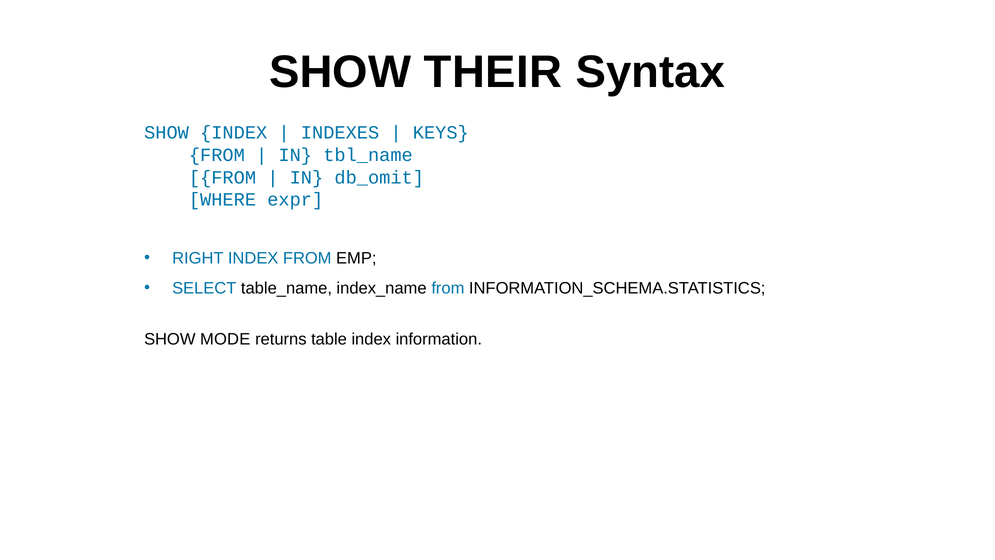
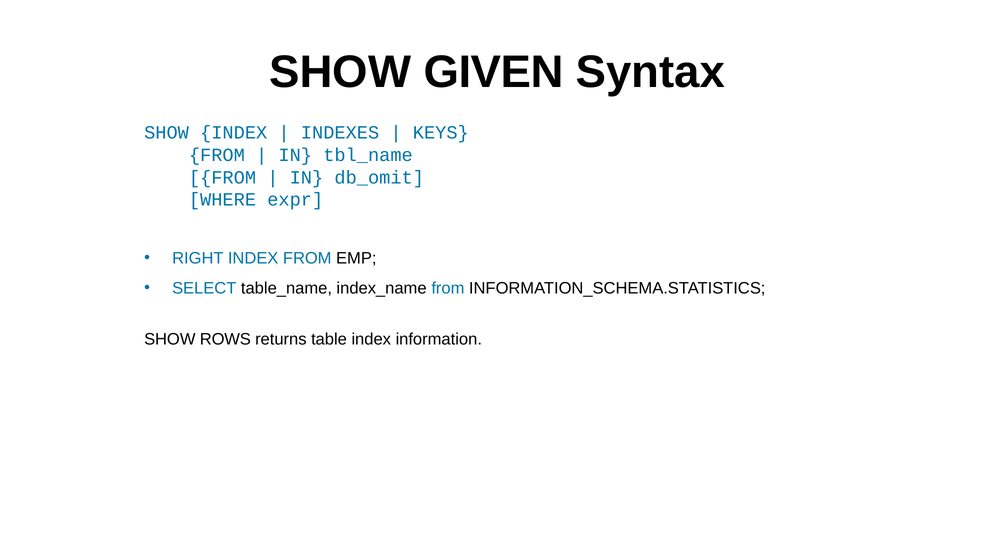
THEIR: THEIR -> GIVEN
MODE: MODE -> ROWS
